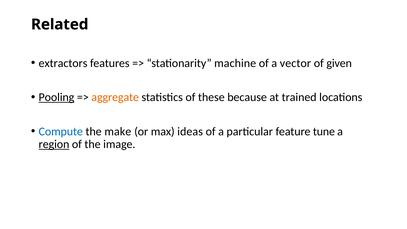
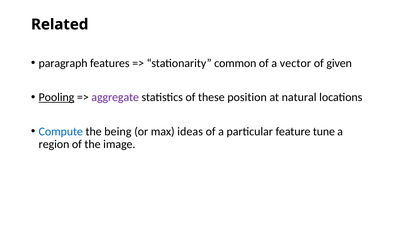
extractors: extractors -> paragraph
machine: machine -> common
aggregate colour: orange -> purple
because: because -> position
trained: trained -> natural
make: make -> being
region underline: present -> none
